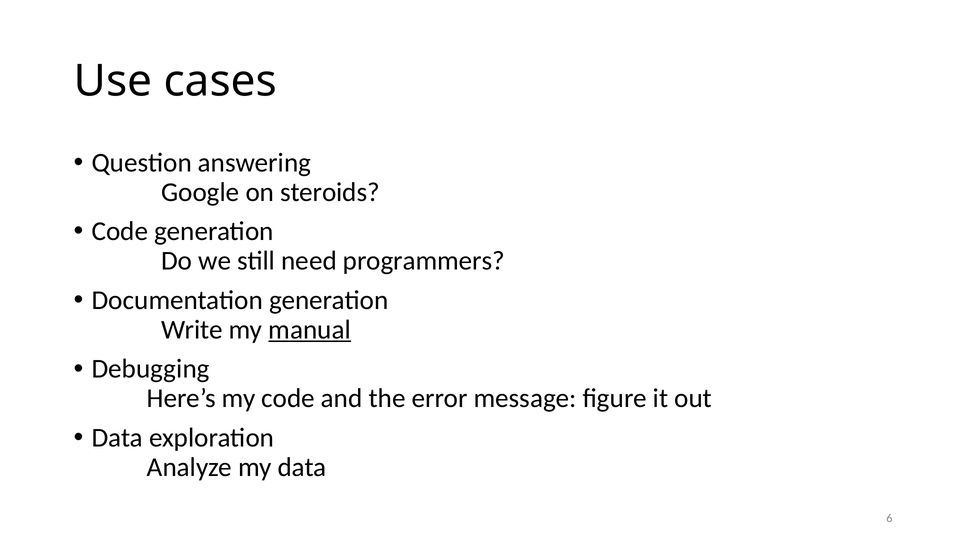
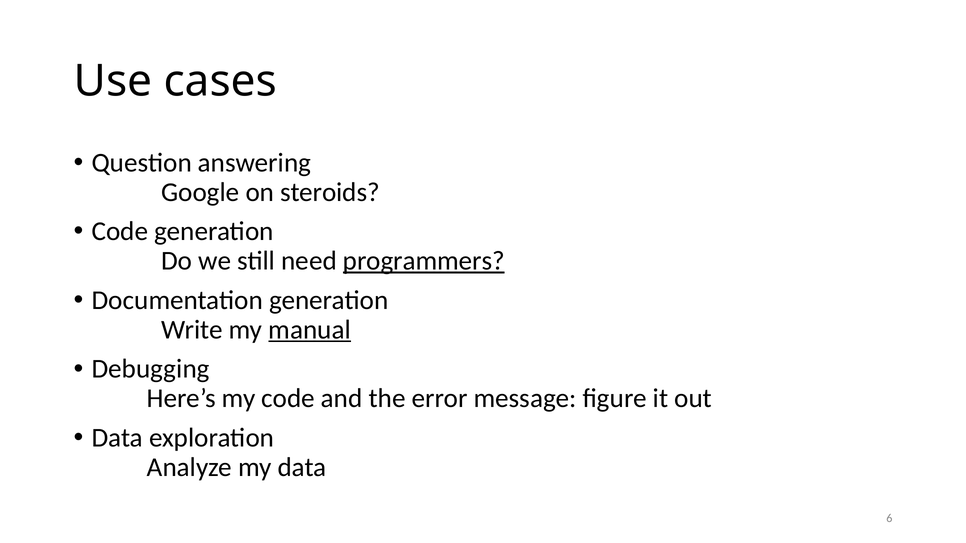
programmers underline: none -> present
